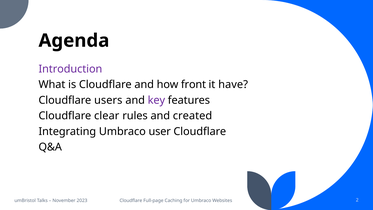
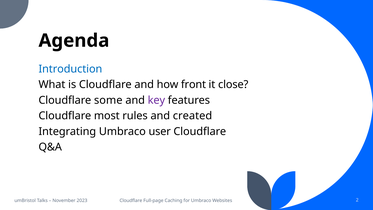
Introduction colour: purple -> blue
have: have -> close
users: users -> some
clear: clear -> most
